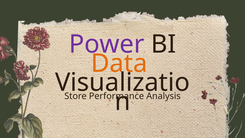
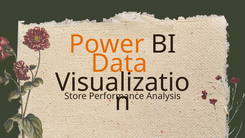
Power colour: purple -> orange
